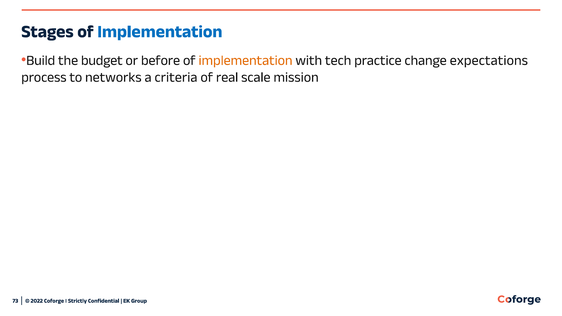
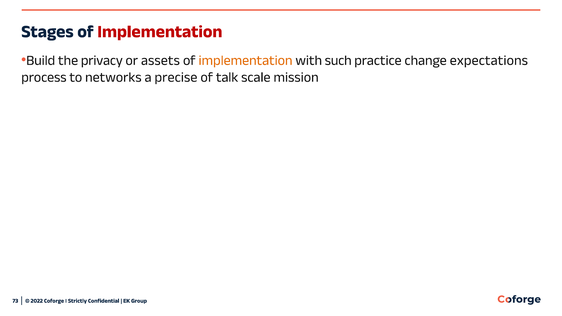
Implementation at (160, 31) colour: blue -> red
budget: budget -> privacy
before: before -> assets
tech: tech -> such
criteria: criteria -> precise
real: real -> talk
